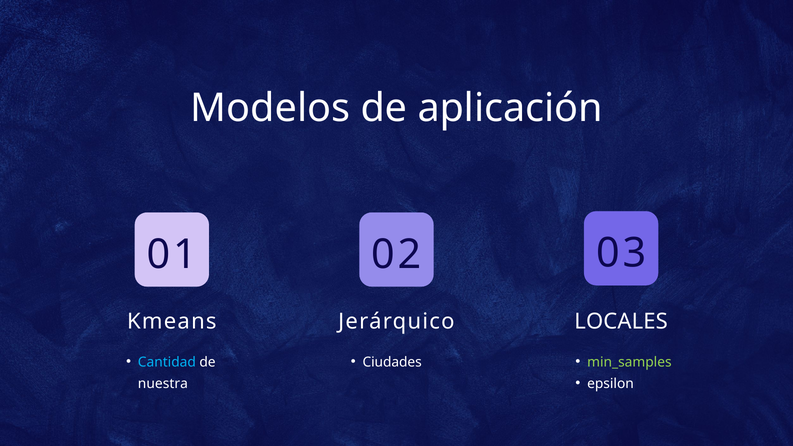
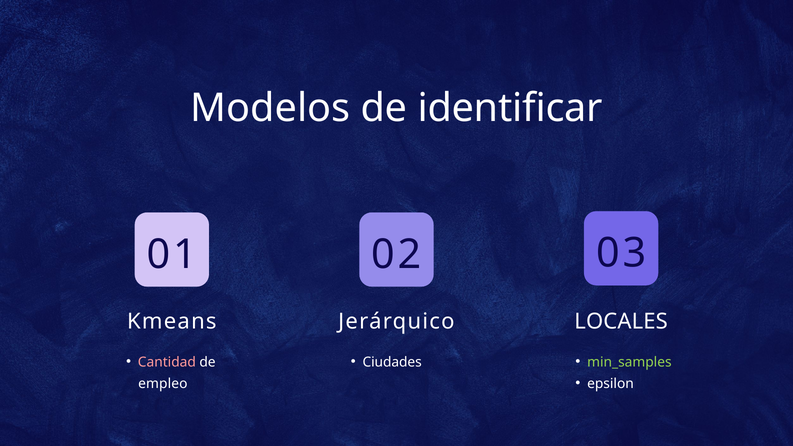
aplicación: aplicación -> identificar
Cantidad colour: light blue -> pink
nuestra: nuestra -> empleo
